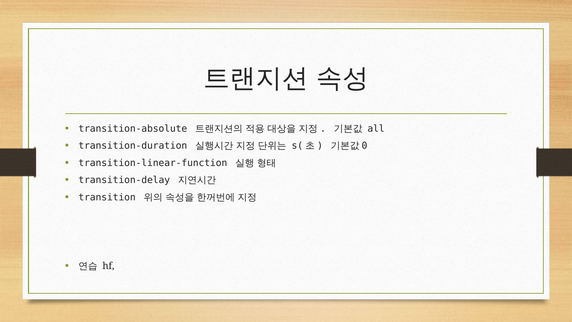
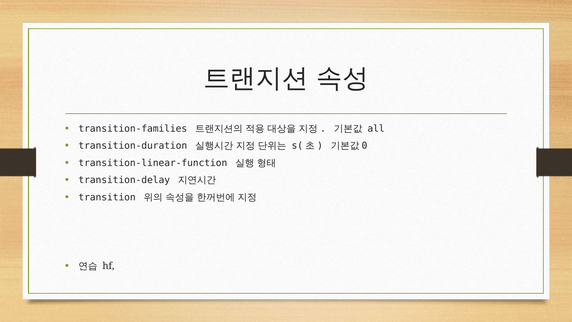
transition-absolute: transition-absolute -> transition-families
